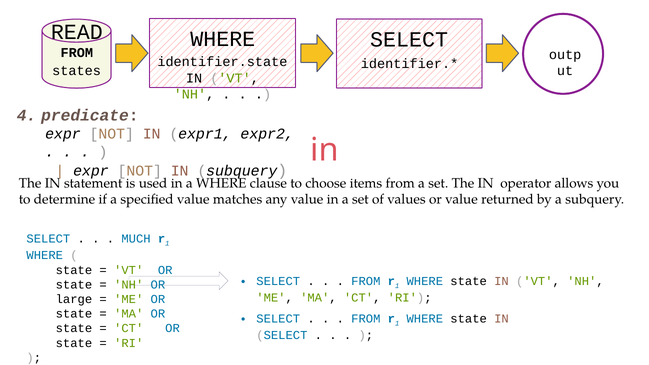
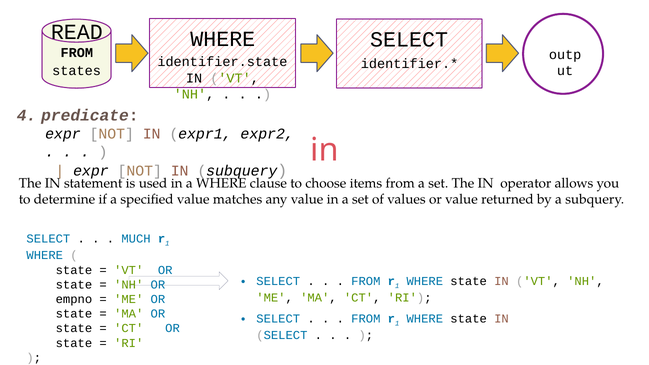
large: large -> empno
